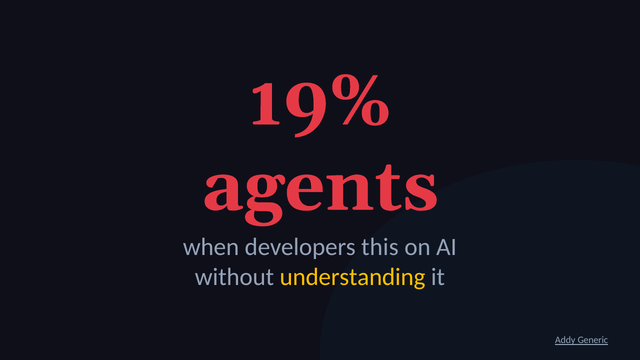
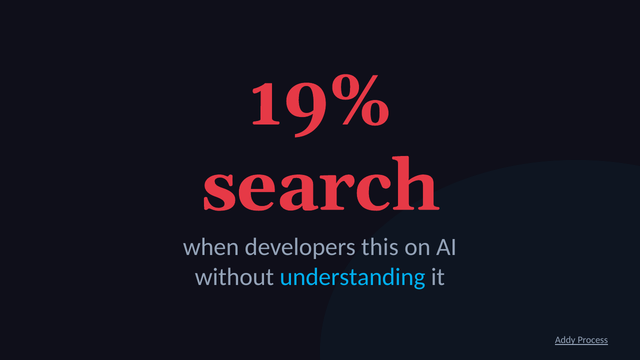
agents: agents -> search
understanding colour: yellow -> light blue
Generic: Generic -> Process
